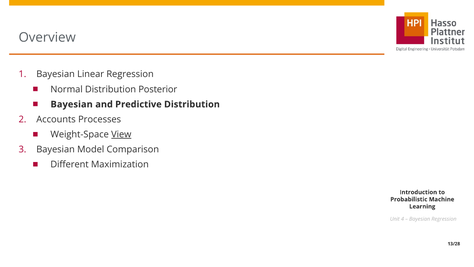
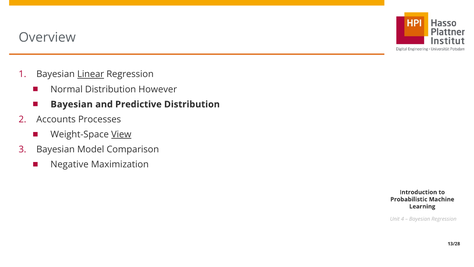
Linear underline: none -> present
Posterior: Posterior -> However
Different: Different -> Negative
